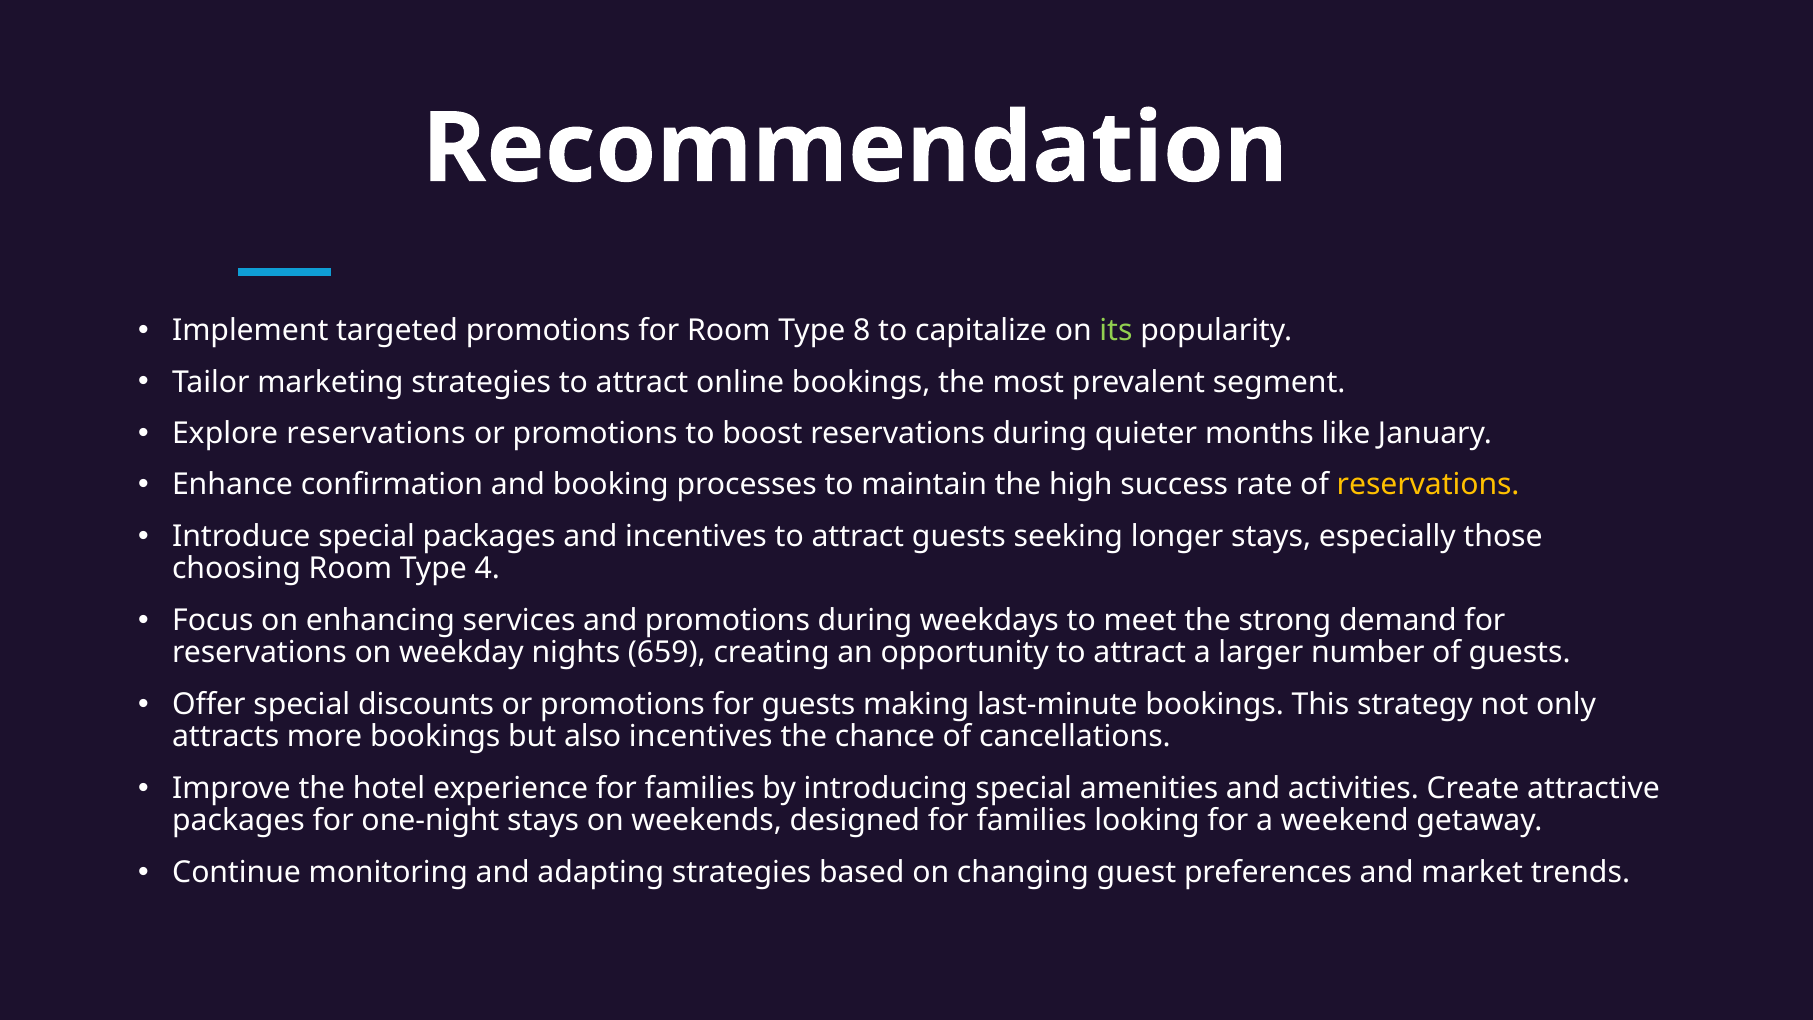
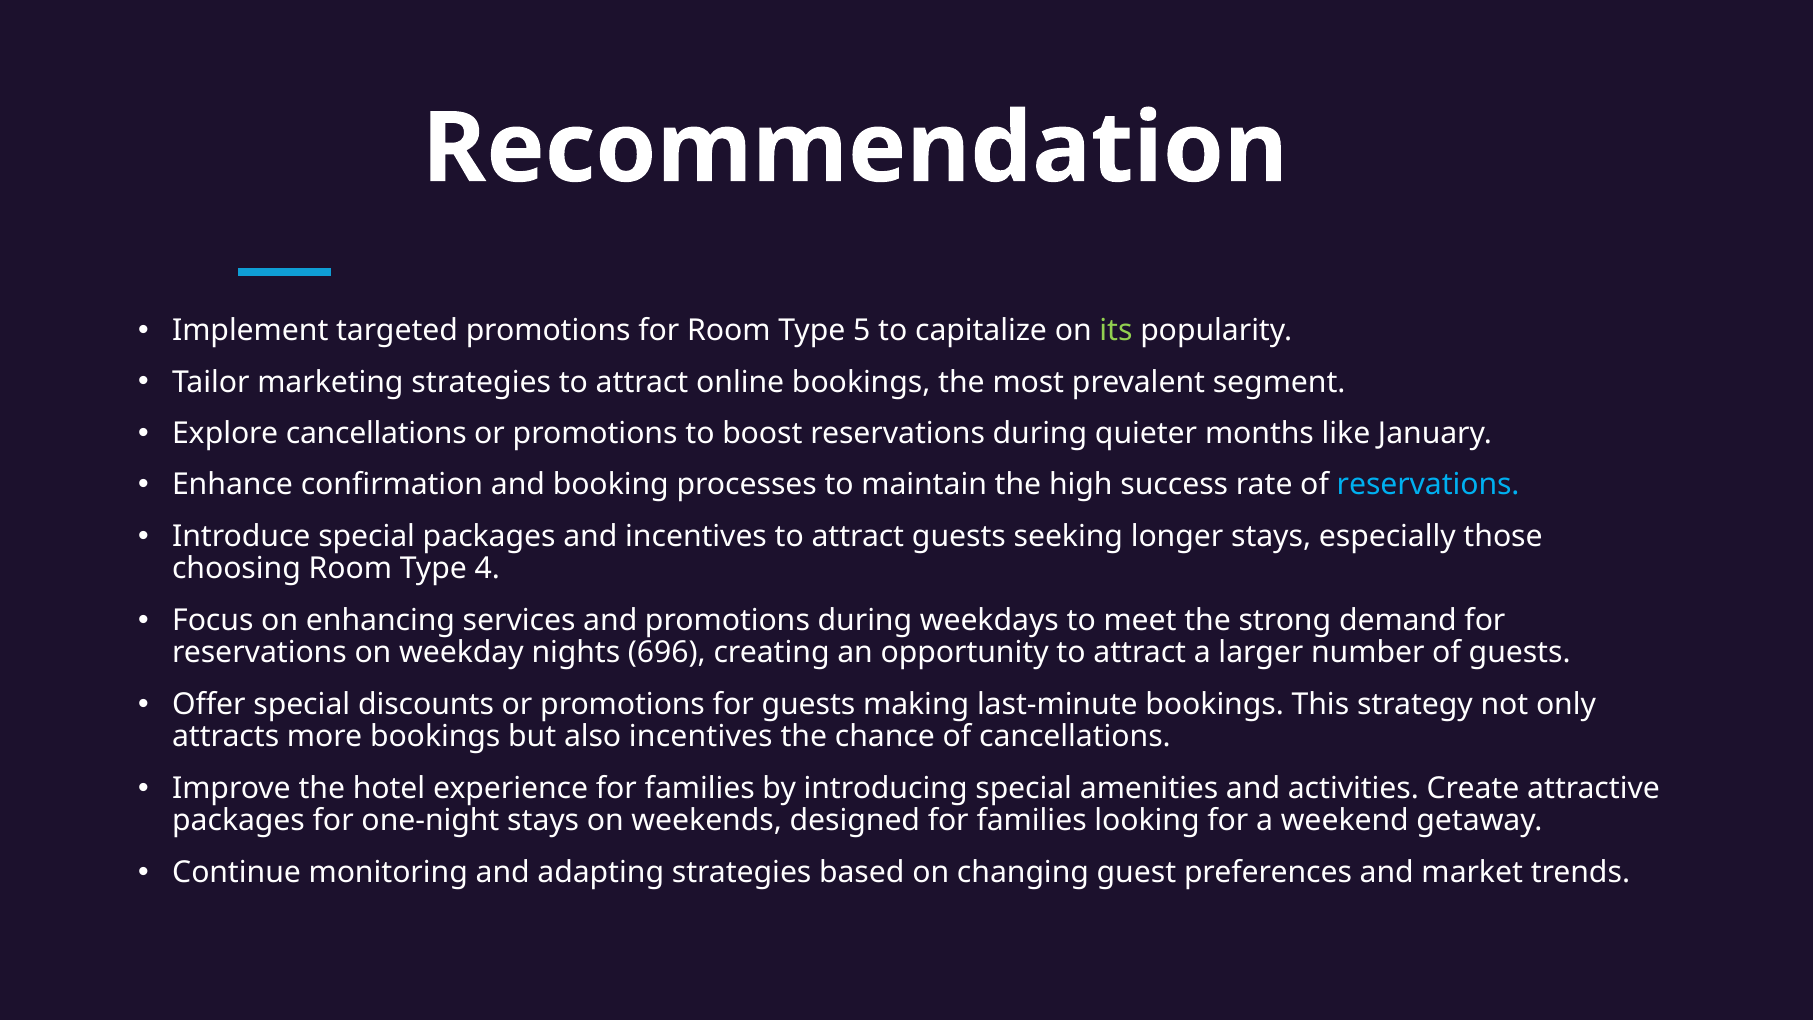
8: 8 -> 5
Explore reservations: reservations -> cancellations
reservations at (1428, 485) colour: yellow -> light blue
659: 659 -> 696
